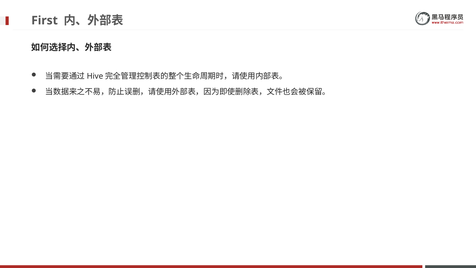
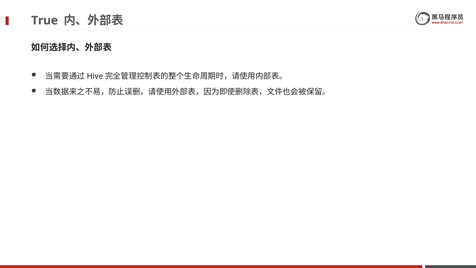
First: First -> True
